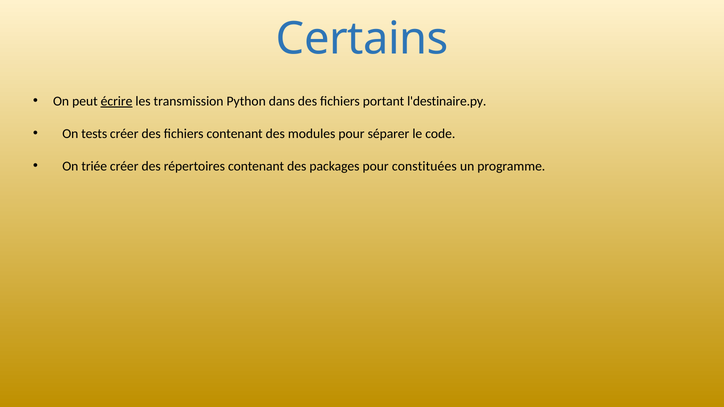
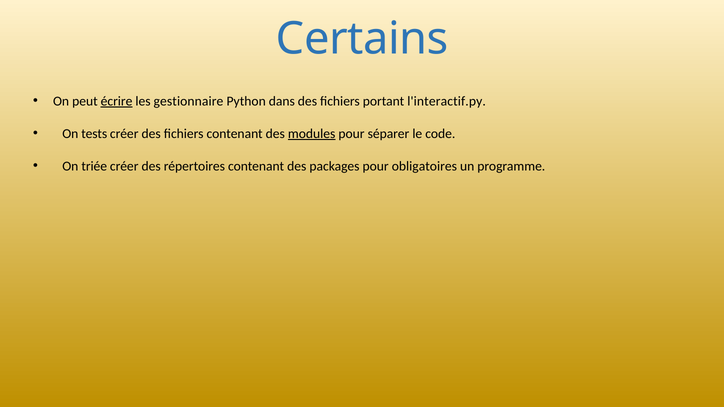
transmission: transmission -> gestionnaire
l'destinaire.py: l'destinaire.py -> l'interactif.py
modules underline: none -> present
constituées: constituées -> obligatoires
